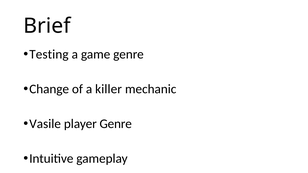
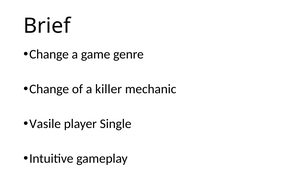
Testing at (49, 54): Testing -> Change
player Genre: Genre -> Single
